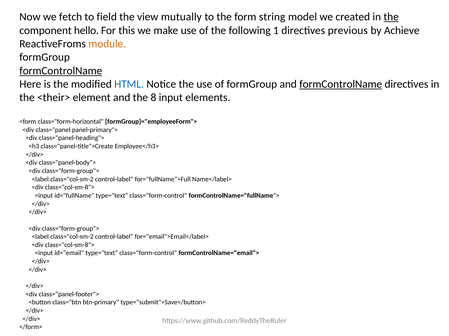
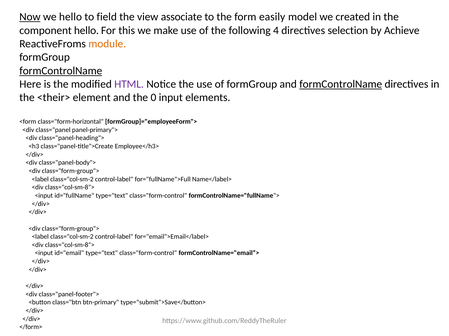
Now underline: none -> present
we fetch: fetch -> hello
mutually: mutually -> associate
string: string -> easily
the at (391, 17) underline: present -> none
1: 1 -> 4
previous: previous -> selection
HTML colour: blue -> purple
8: 8 -> 0
